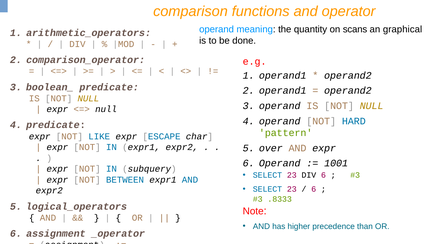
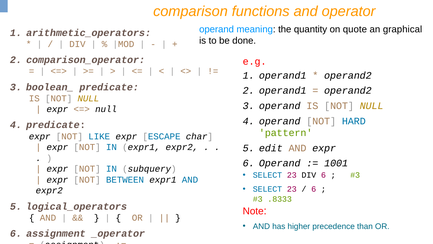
scans: scans -> quote
over: over -> edit
